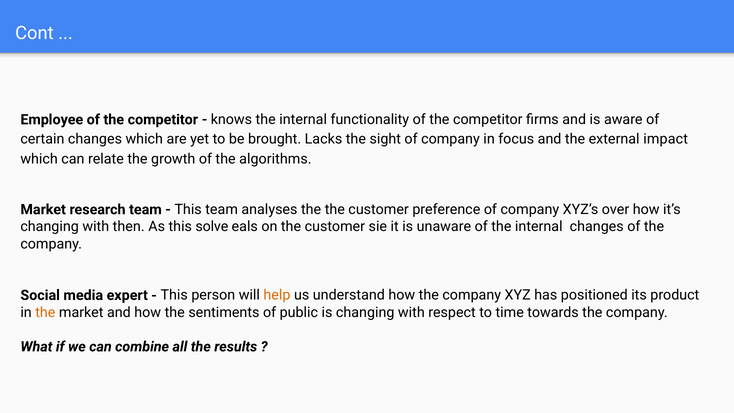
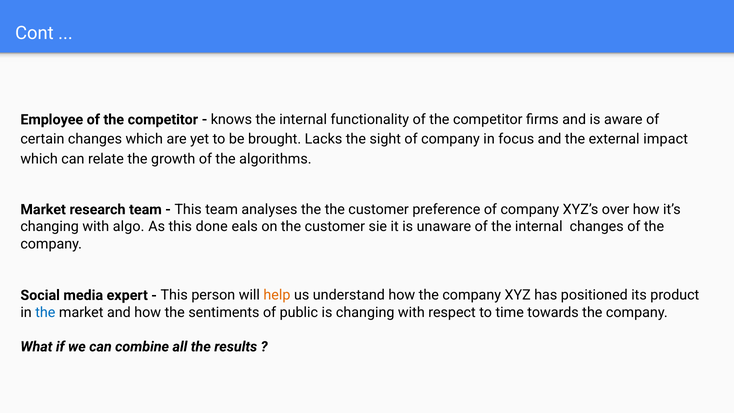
then: then -> algo
solve: solve -> done
the at (45, 312) colour: orange -> blue
